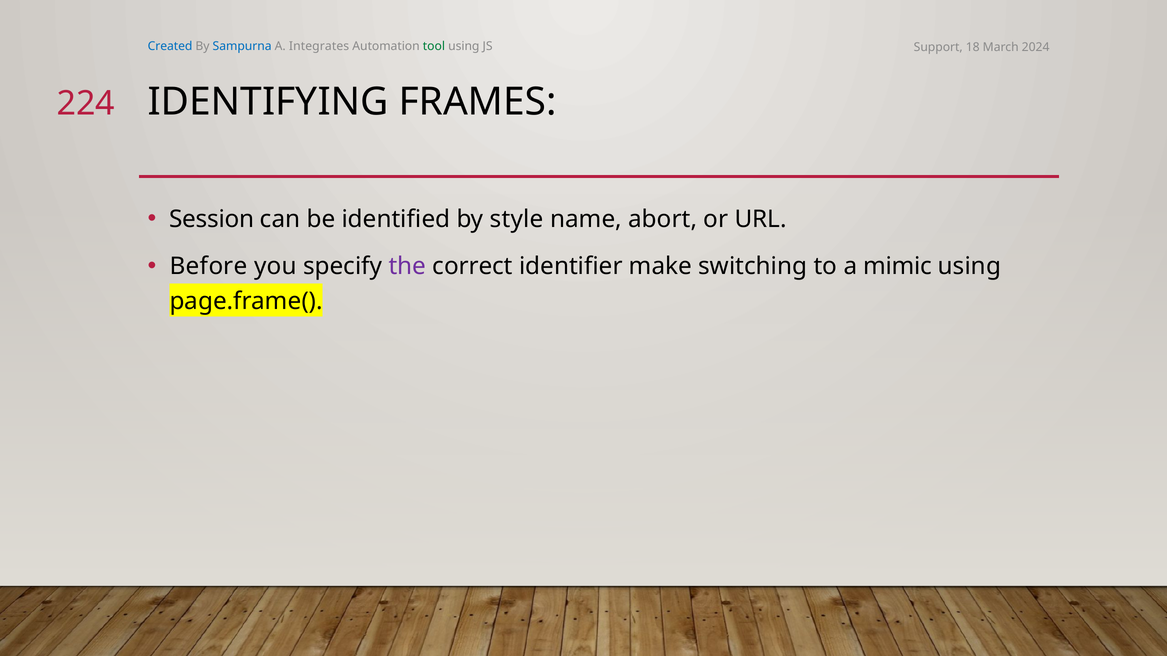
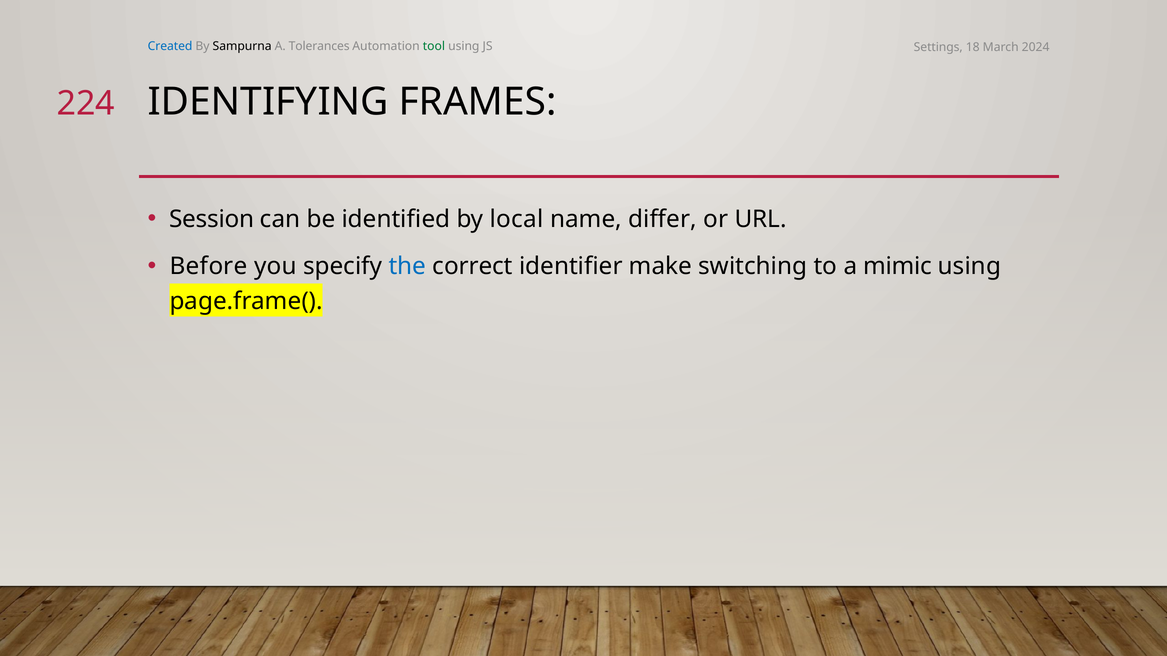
Sampurna colour: blue -> black
Integrates: Integrates -> Tolerances
Support: Support -> Settings
style: style -> local
abort: abort -> differ
the colour: purple -> blue
